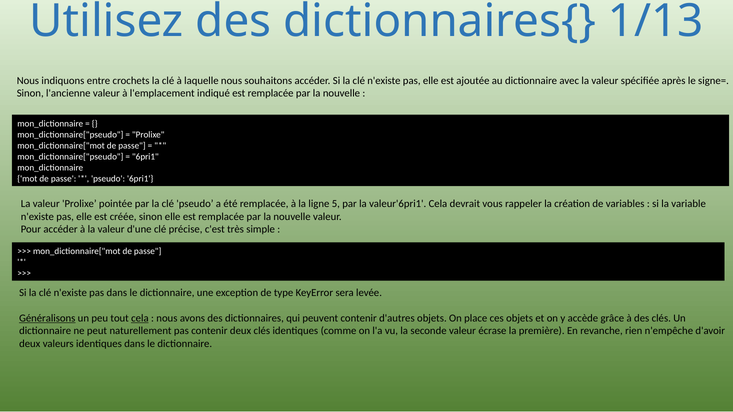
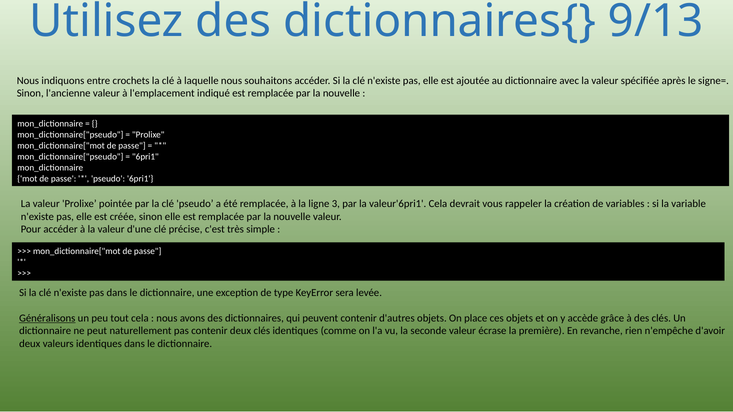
1/13: 1/13 -> 9/13
5: 5 -> 3
cela at (140, 318) underline: present -> none
